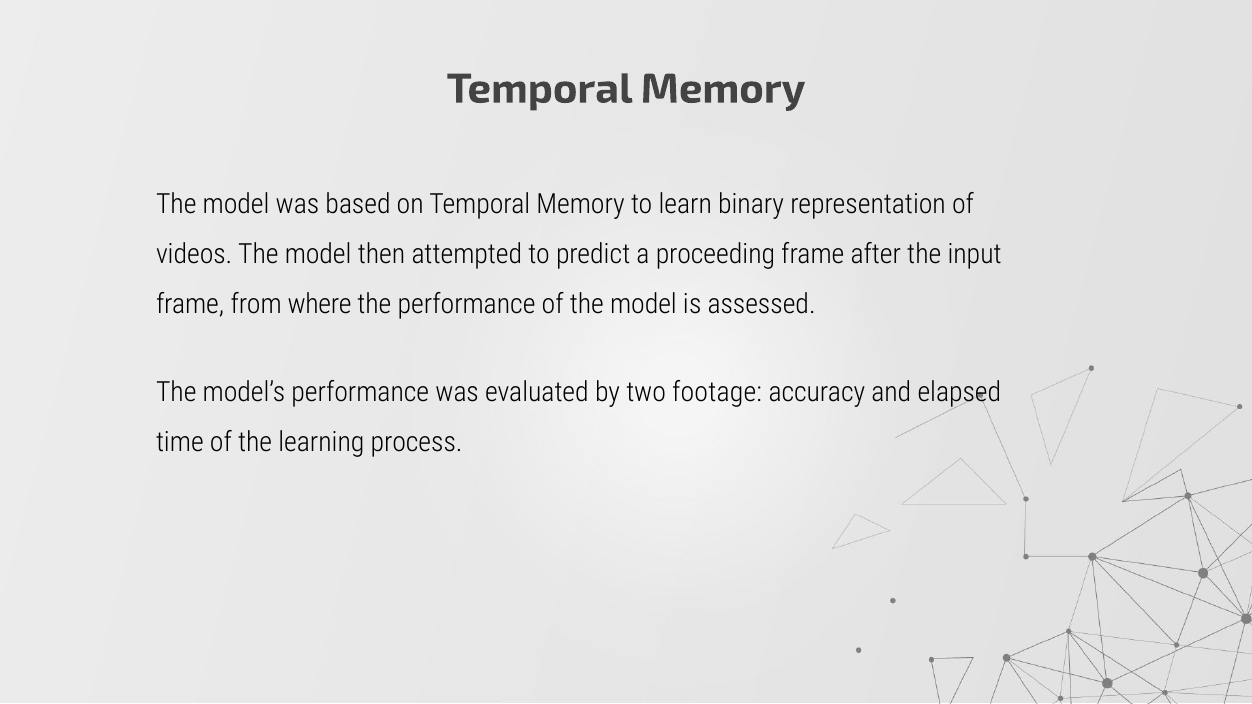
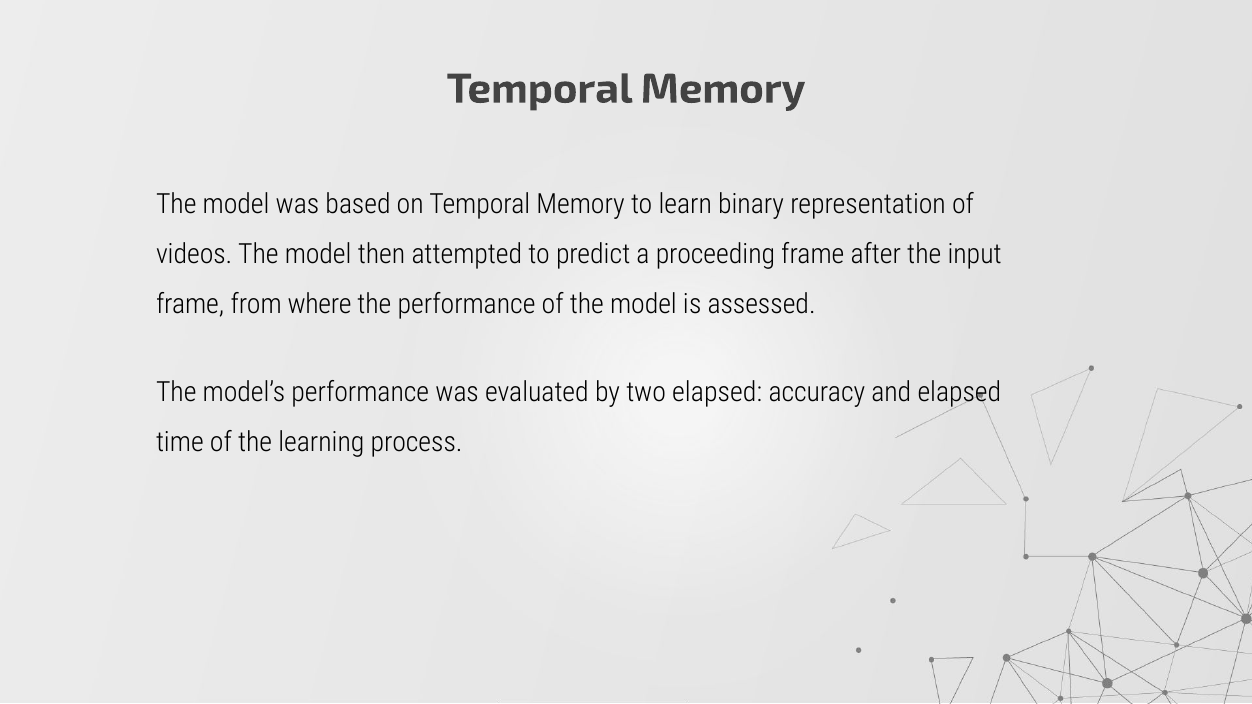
two footage: footage -> elapsed
